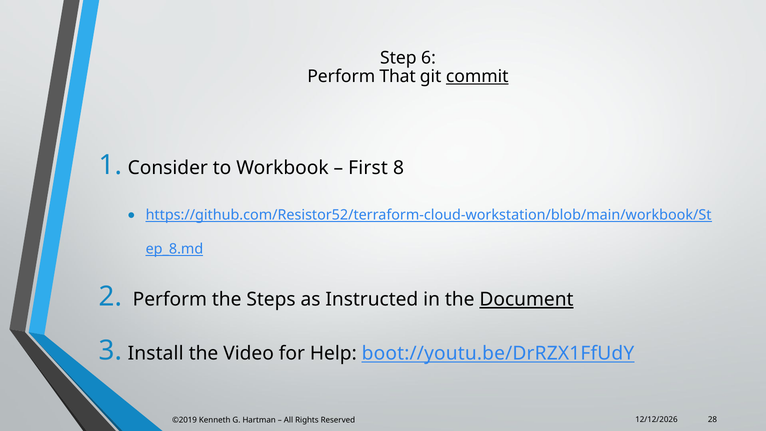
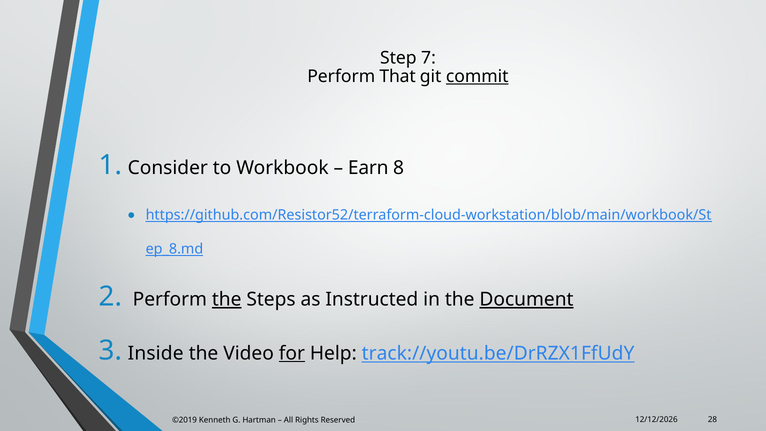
6: 6 -> 7
First: First -> Earn
the at (227, 299) underline: none -> present
Install: Install -> Inside
for underline: none -> present
boot://youtu.be/DrRZX1FfUdY: boot://youtu.be/DrRZX1FfUdY -> track://youtu.be/DrRZX1FfUdY
